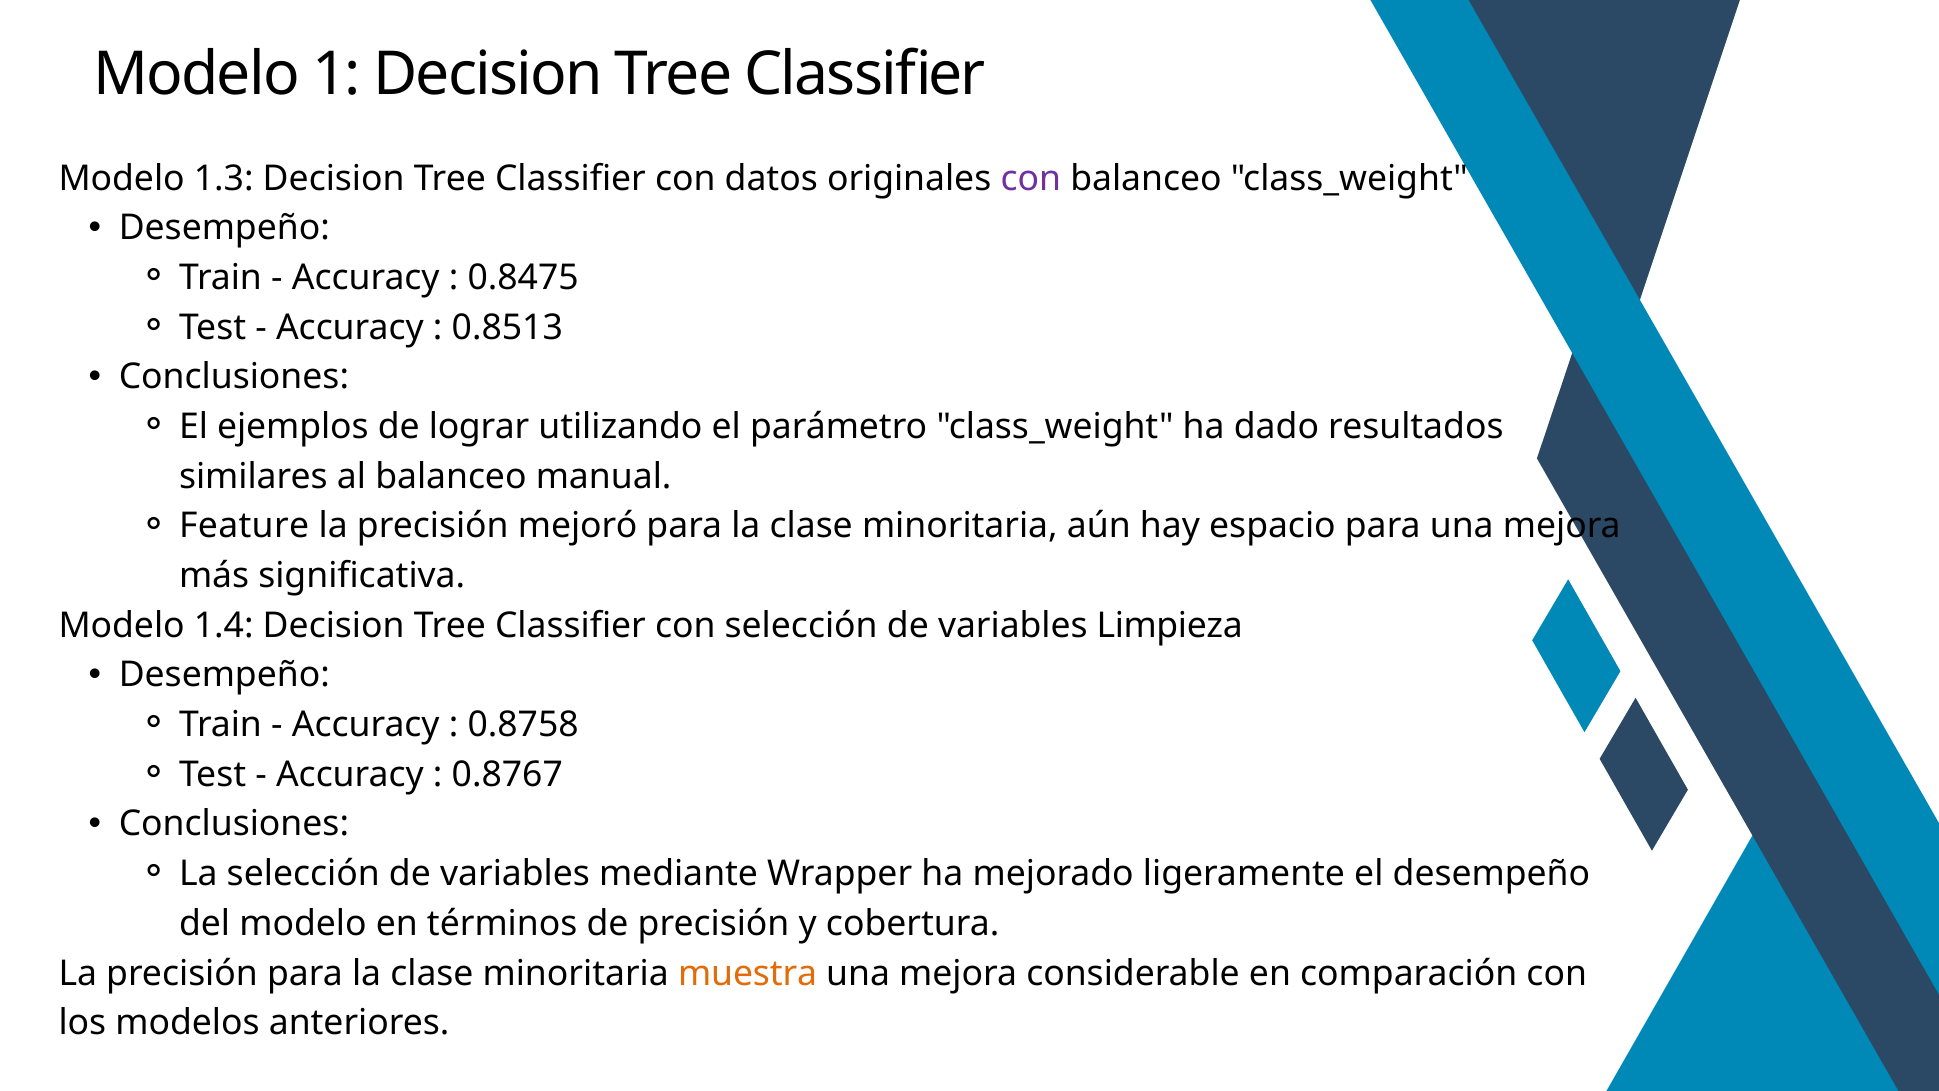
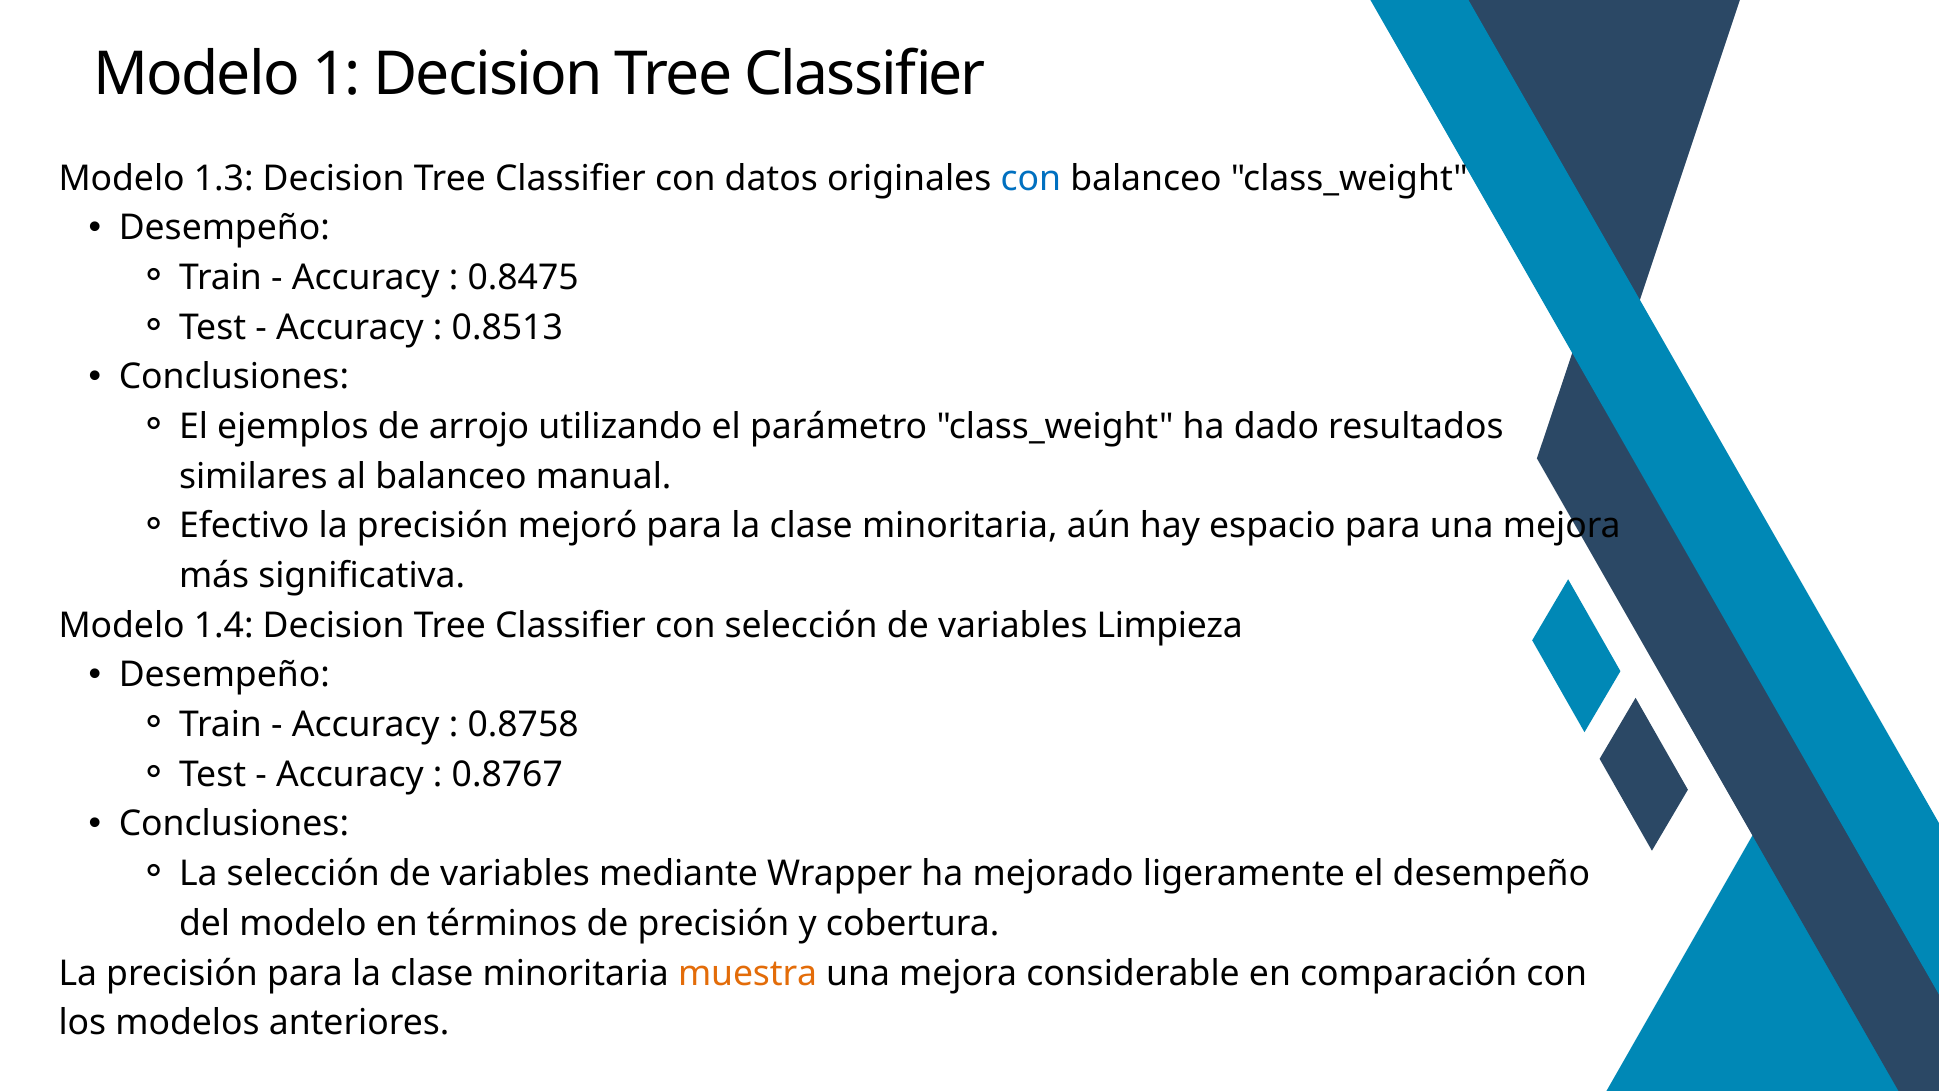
con at (1031, 178) colour: purple -> blue
lograr: lograr -> arrojo
Feature: Feature -> Efectivo
